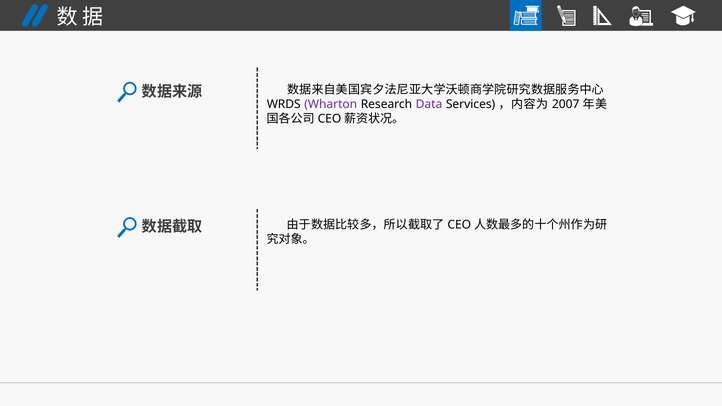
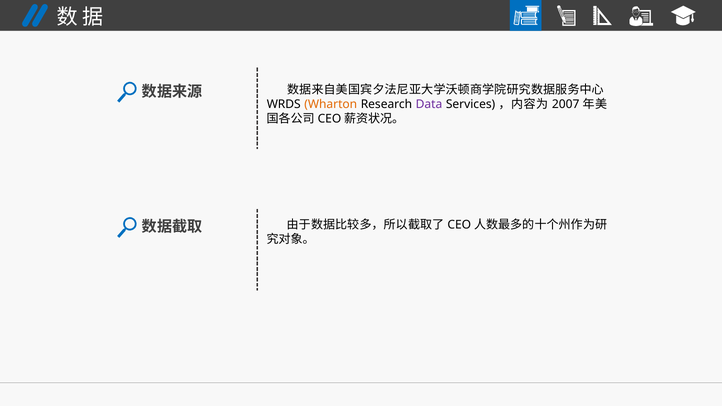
Wharton colour: purple -> orange
